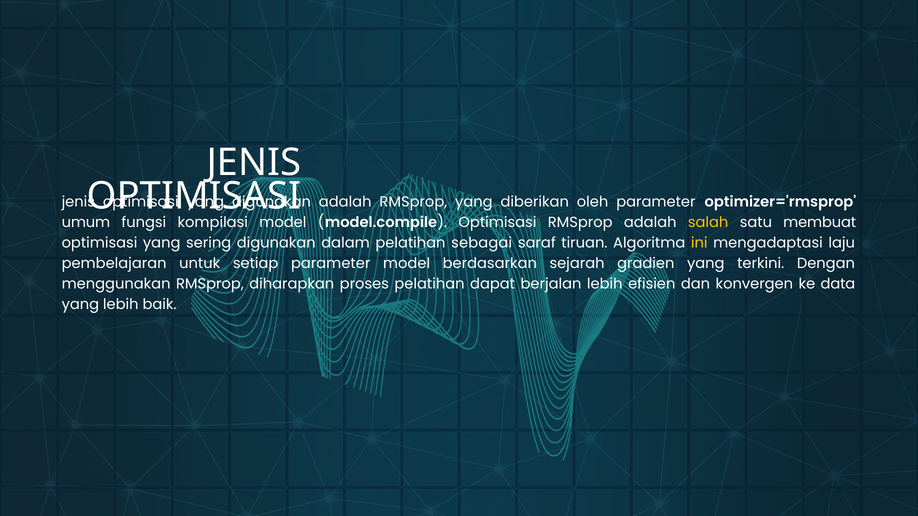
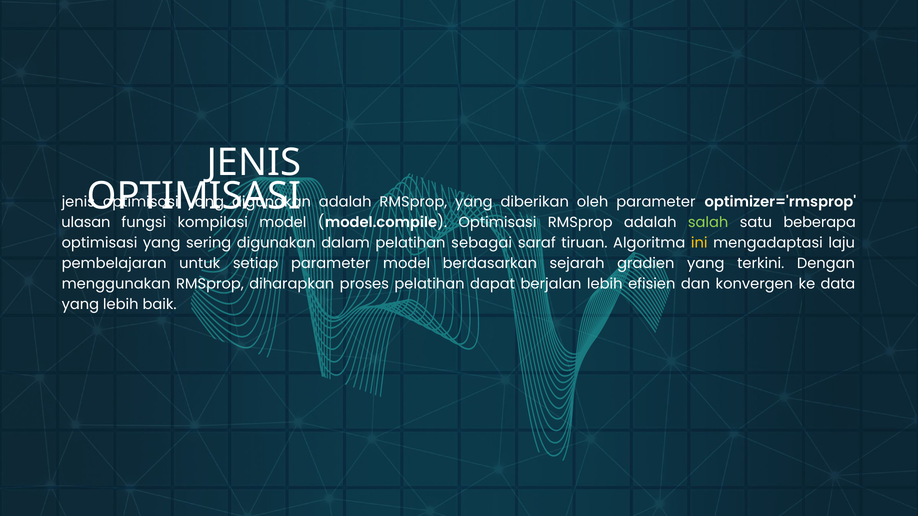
umum: umum -> ulasan
salah colour: yellow -> light green
membuat: membuat -> beberapa
